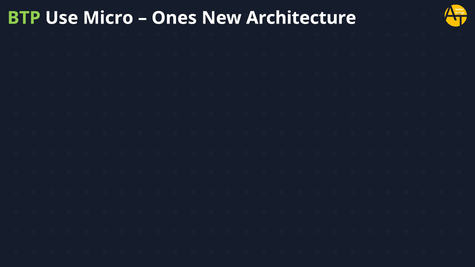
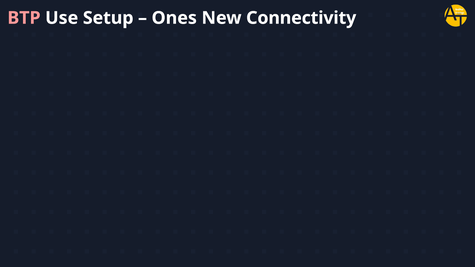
BTP colour: light green -> pink
Micro: Micro -> Setup
Architecture: Architecture -> Connectivity
